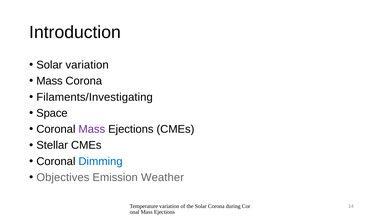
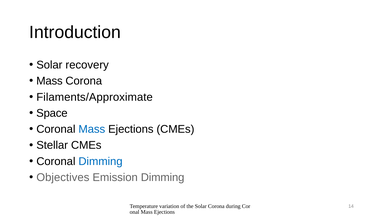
Solar variation: variation -> recovery
Filaments/Investigating: Filaments/Investigating -> Filaments/Approximate
Mass at (92, 129) colour: purple -> blue
Emission Weather: Weather -> Dimming
